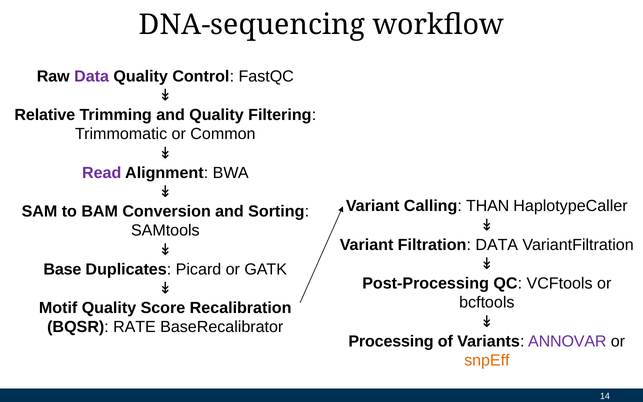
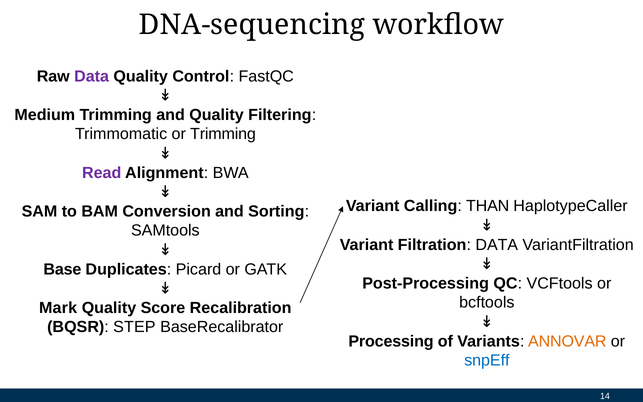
Relative: Relative -> Medium
or Common: Common -> Trimming
Motif: Motif -> Mark
RATE: RATE -> STEP
ANNOVAR colour: purple -> orange
snpEff colour: orange -> blue
